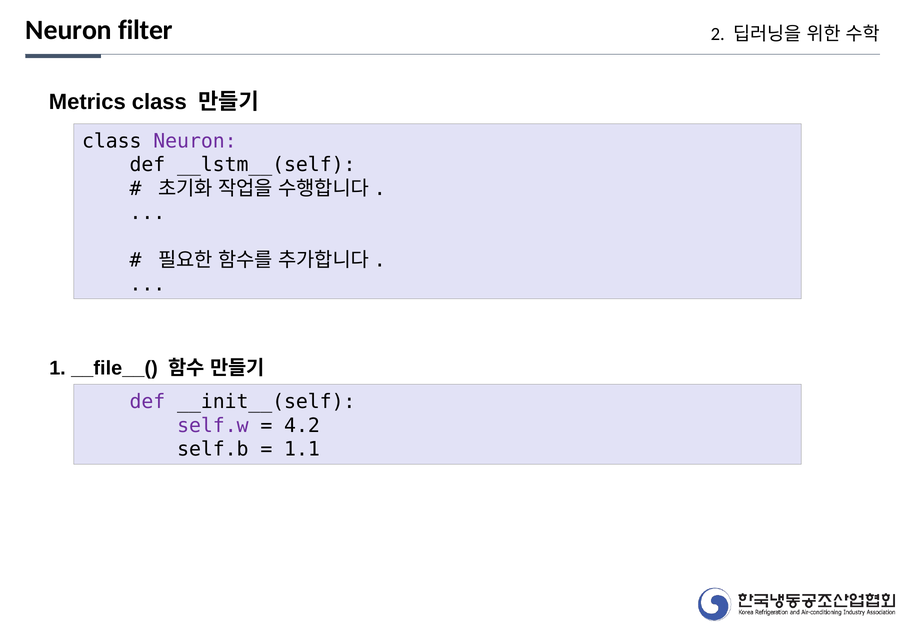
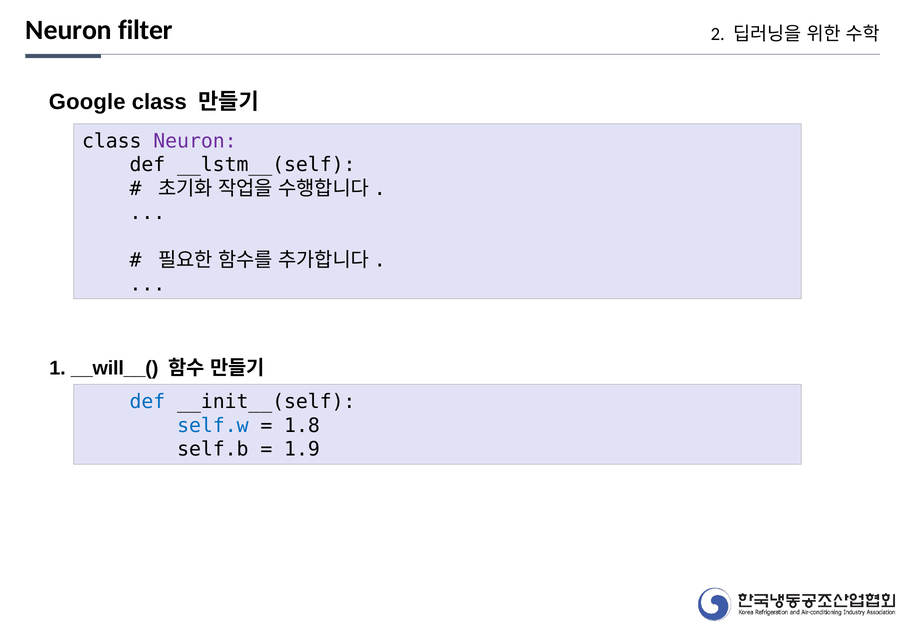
Metrics: Metrics -> Google
__file__(: __file__( -> __will__(
def at (147, 401) colour: purple -> blue
self.w colour: purple -> blue
4.2: 4.2 -> 1.8
1.1: 1.1 -> 1.9
